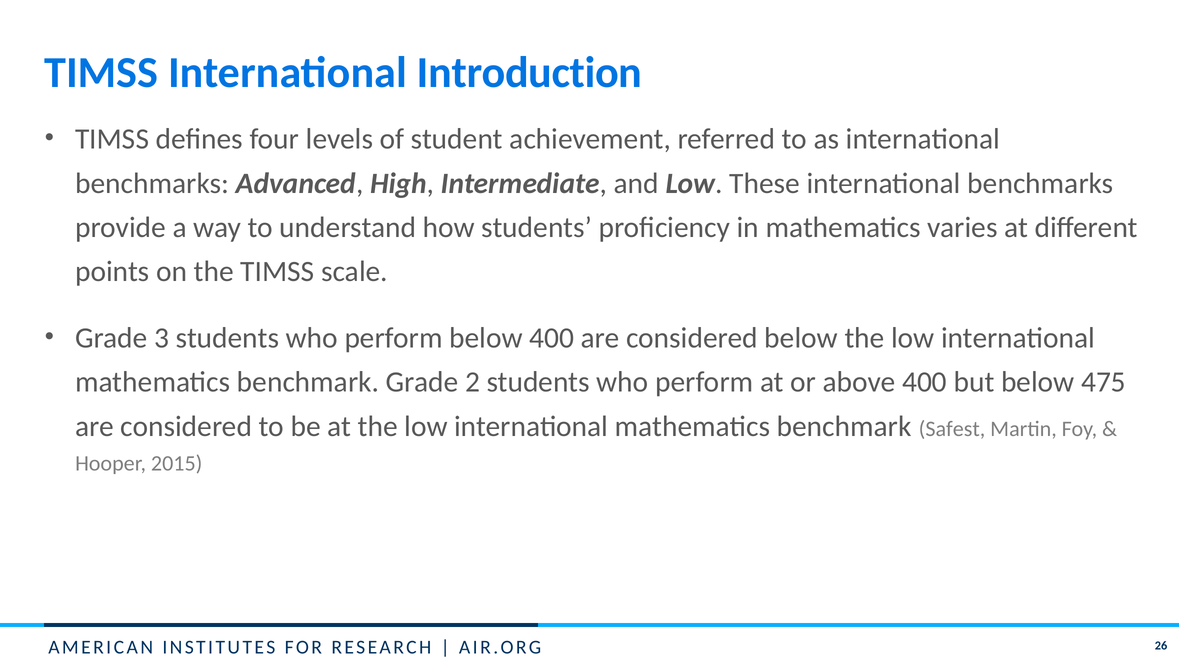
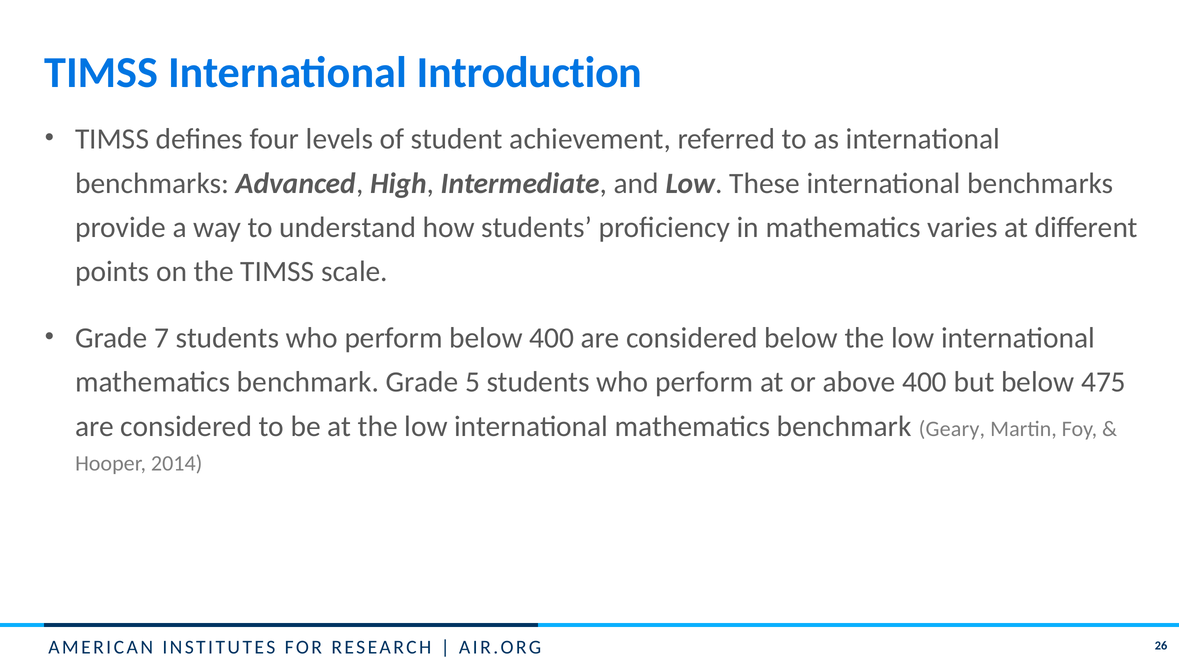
3: 3 -> 7
2: 2 -> 5
Safest: Safest -> Geary
2015: 2015 -> 2014
